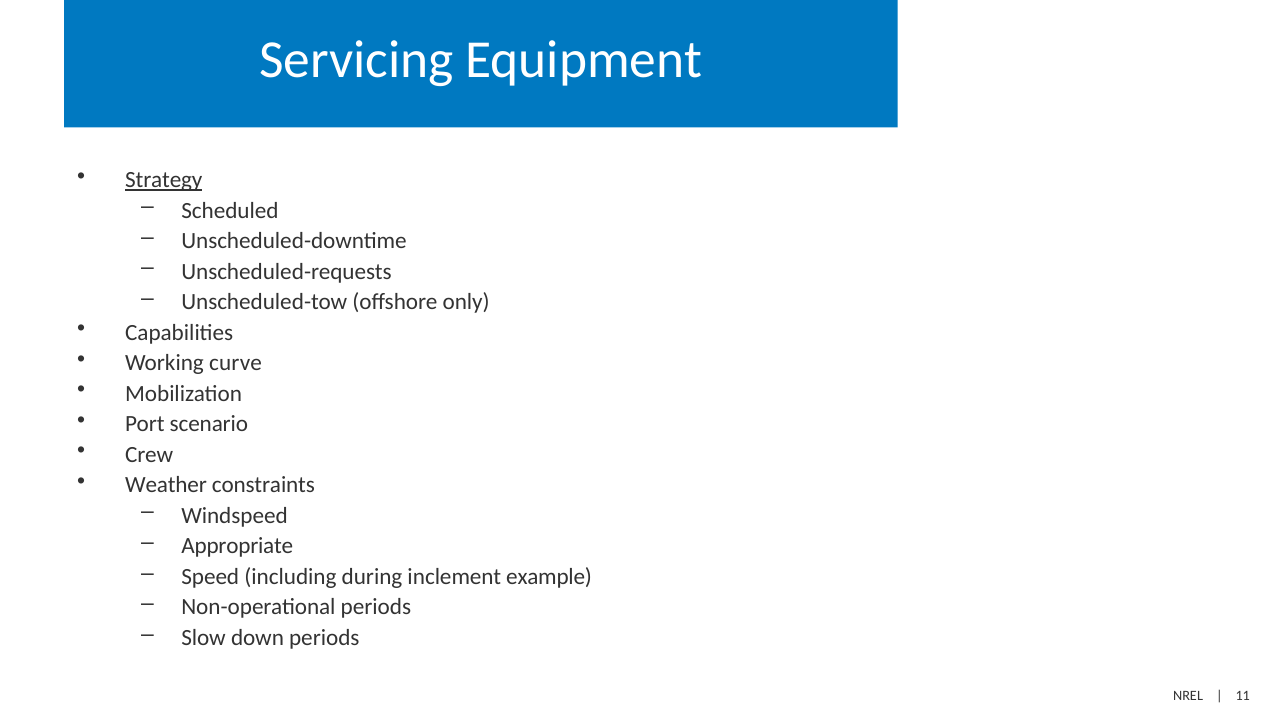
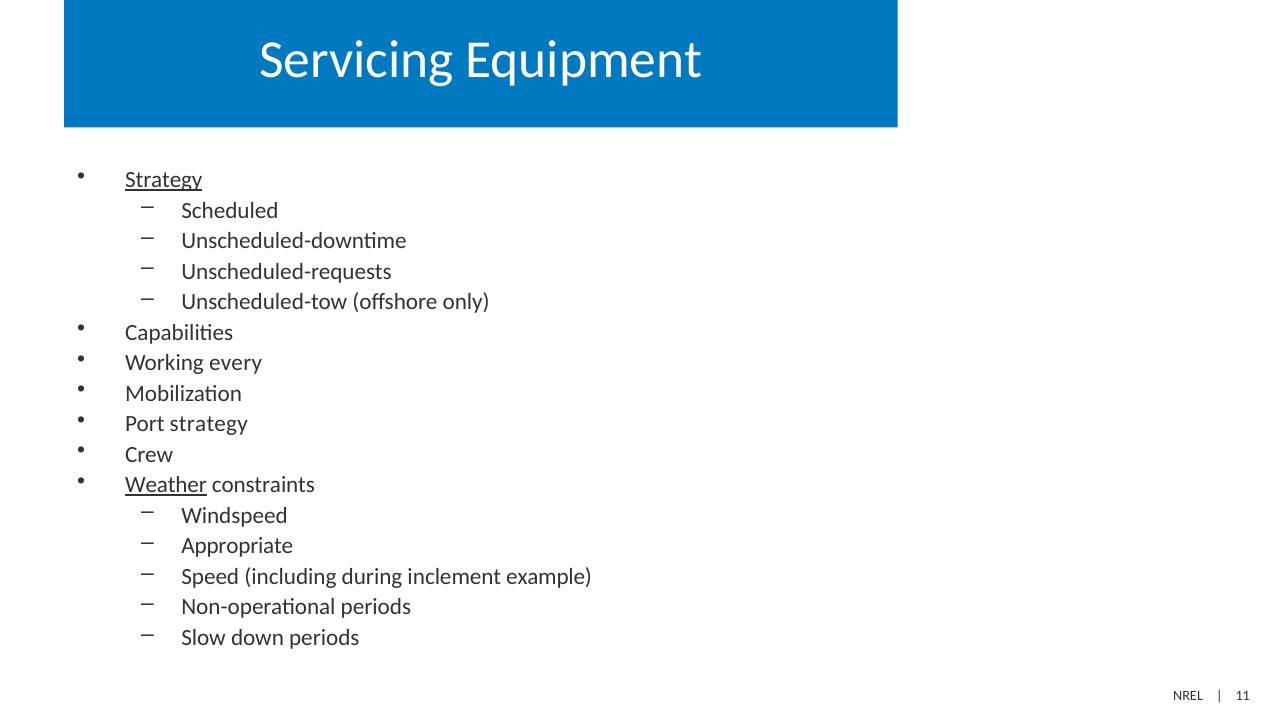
curve: curve -> every
Port scenario: scenario -> strategy
Weather underline: none -> present
